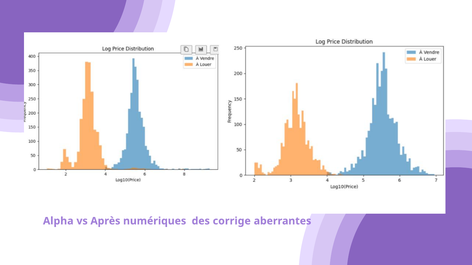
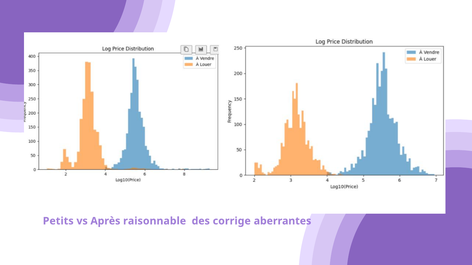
Alpha: Alpha -> Petits
numériques: numériques -> raisonnable
